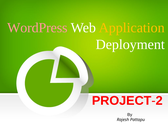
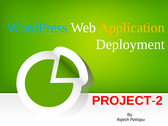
WordPress colour: pink -> light blue
